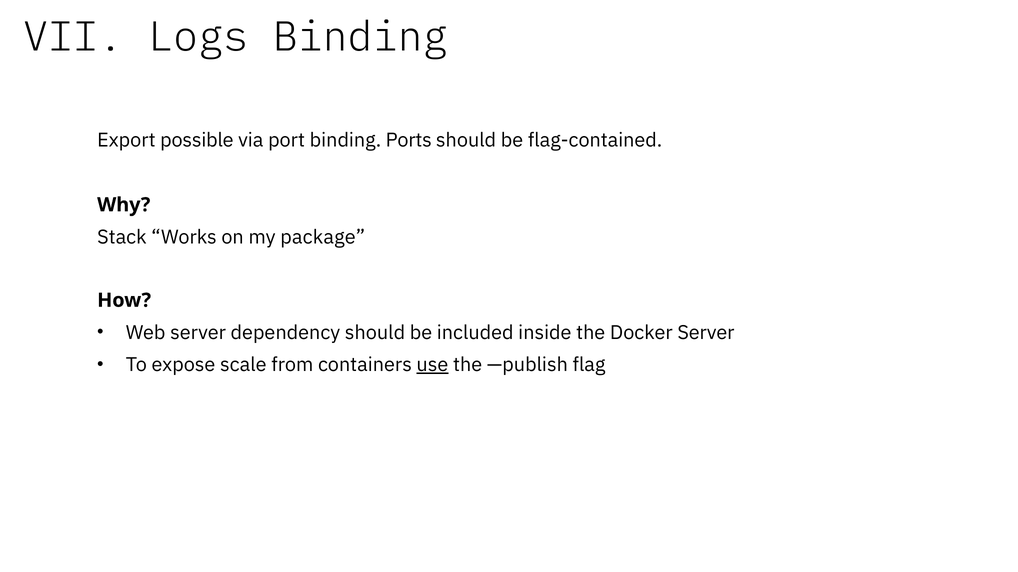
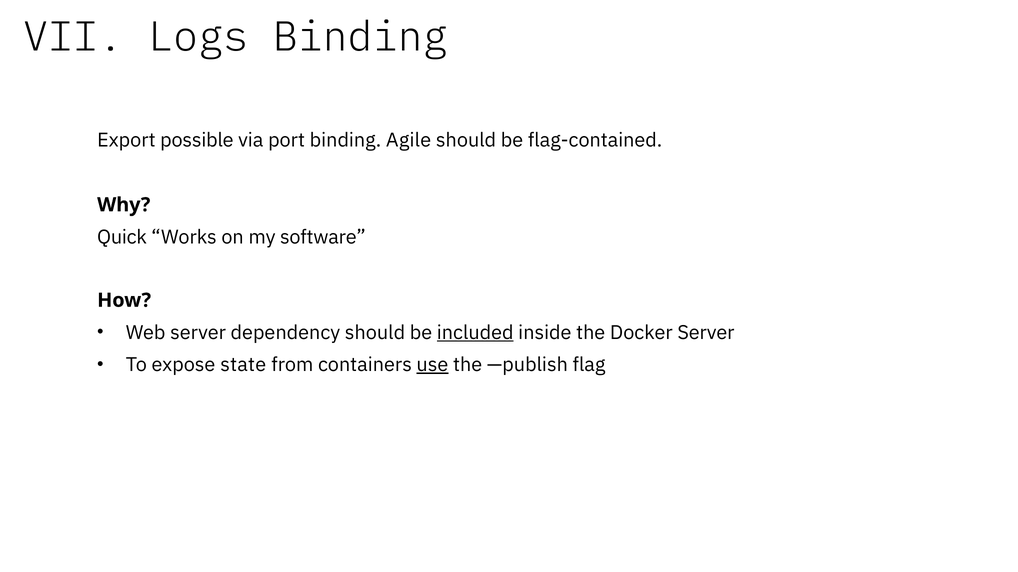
Ports: Ports -> Agile
Stack: Stack -> Quick
package: package -> software
included underline: none -> present
scale: scale -> state
